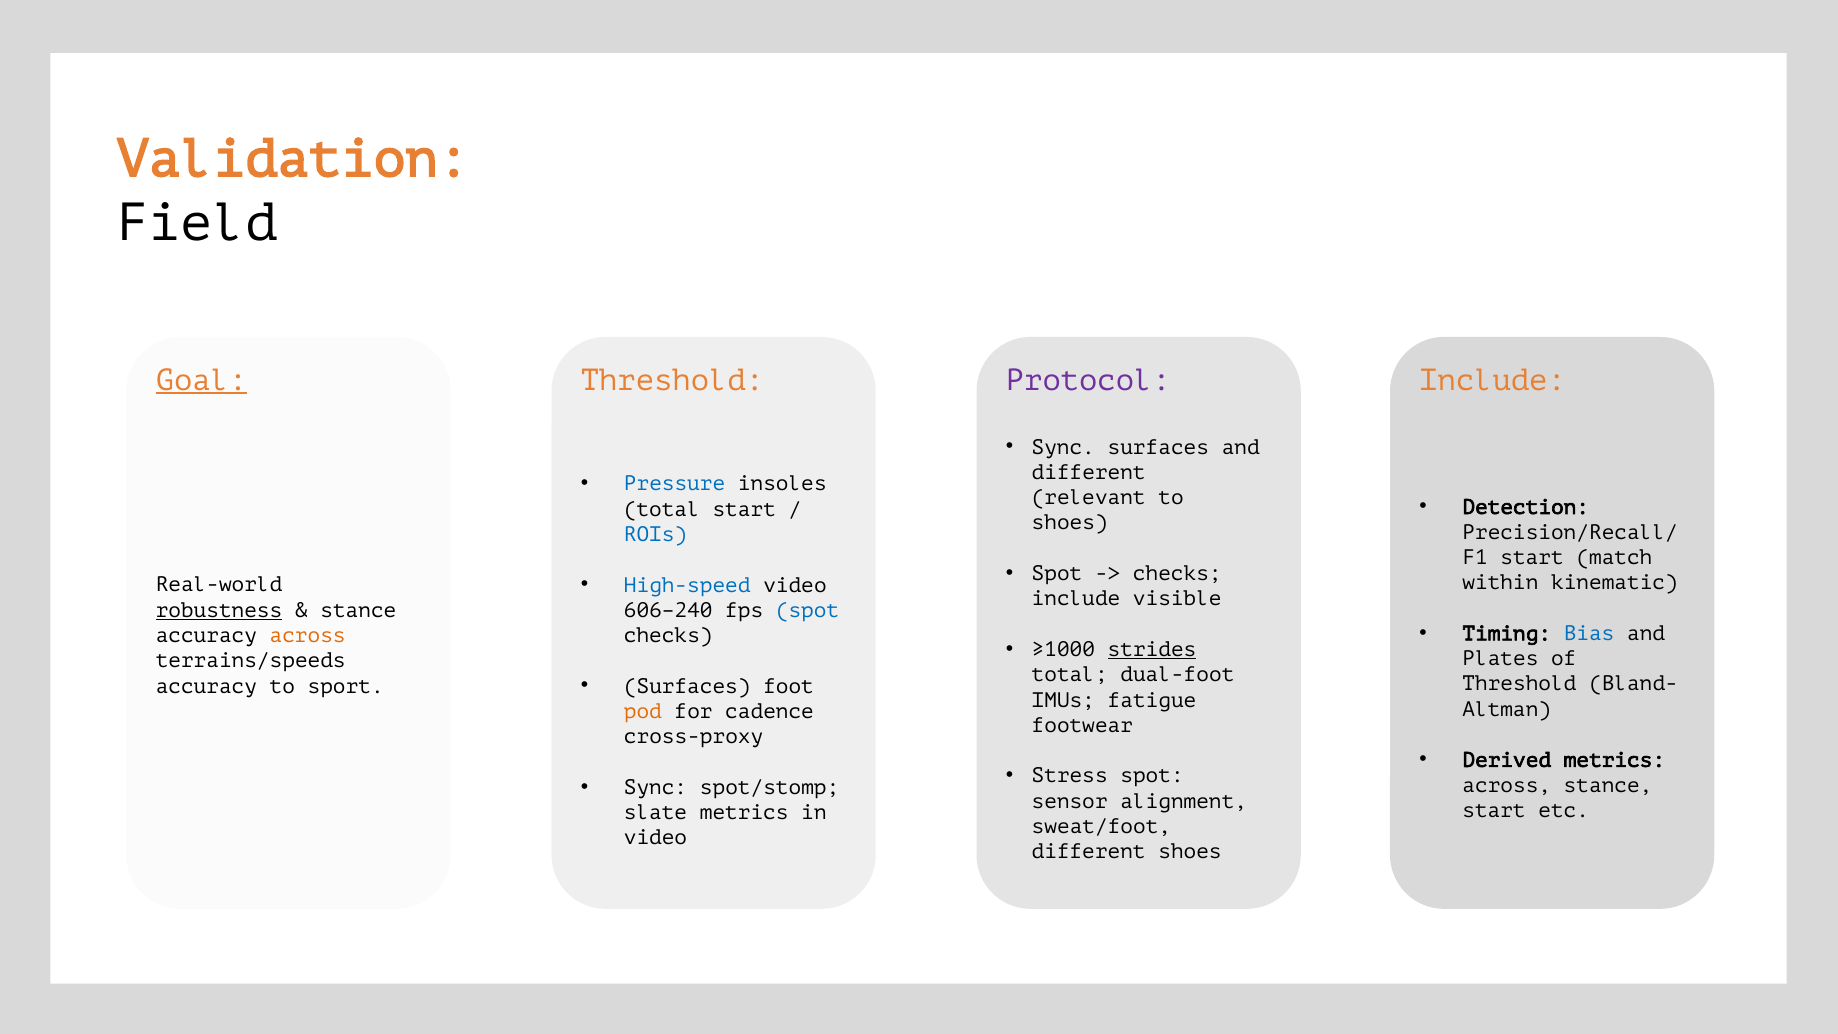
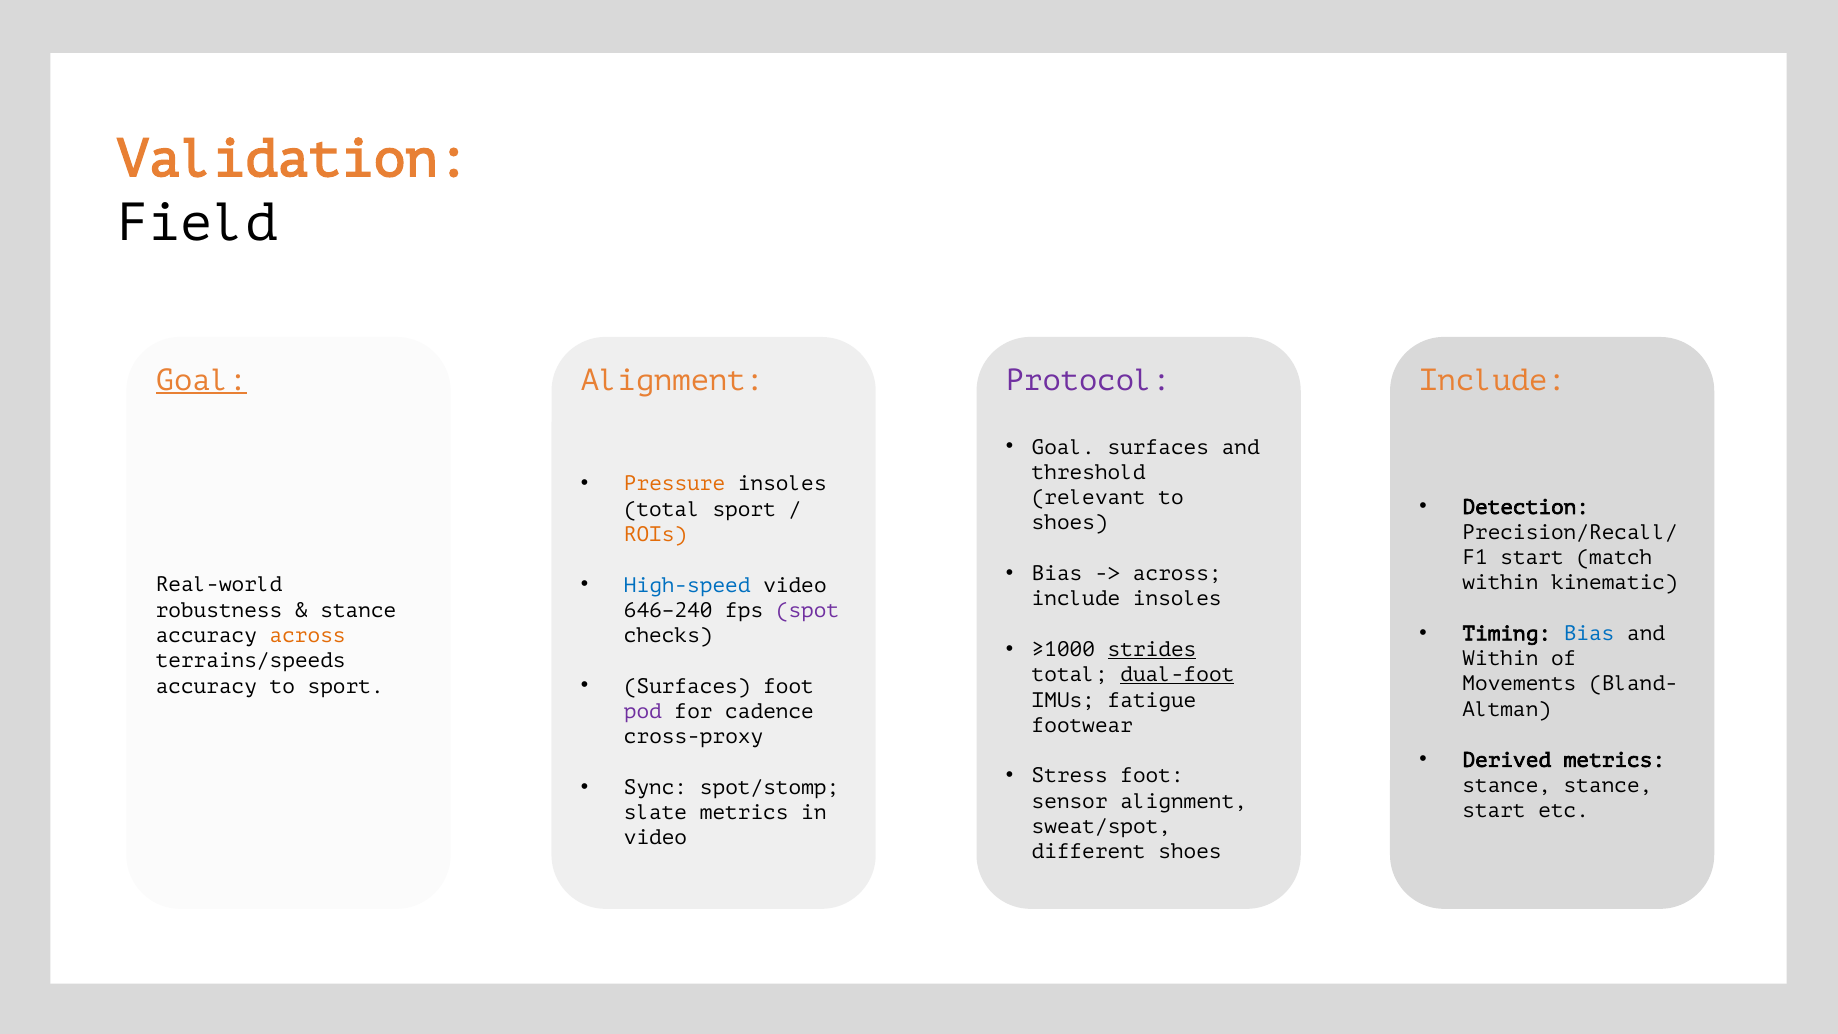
Threshold at (672, 380): Threshold -> Alignment
Sync at (1063, 447): Sync -> Goal
different at (1089, 472): different -> threshold
Pressure colour: blue -> orange
total start: start -> sport
ROIs colour: blue -> orange
Spot at (1057, 574): Spot -> Bias
checks at (1177, 574): checks -> across
include visible: visible -> insoles
robustness underline: present -> none
606–240: 606–240 -> 646–240
spot at (808, 610) colour: blue -> purple
Plates at (1500, 659): Plates -> Within
dual-foot underline: none -> present
Threshold at (1519, 684): Threshold -> Movements
pod colour: orange -> purple
Stress spot: spot -> foot
across at (1507, 785): across -> stance
sweat/foot: sweat/foot -> sweat/spot
